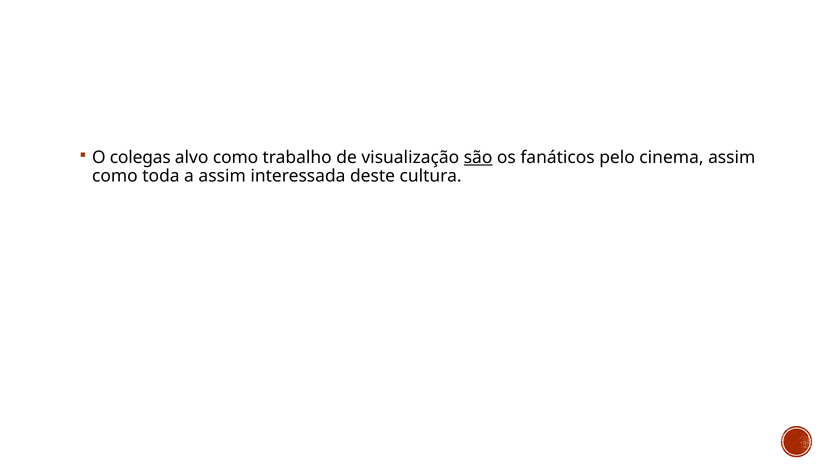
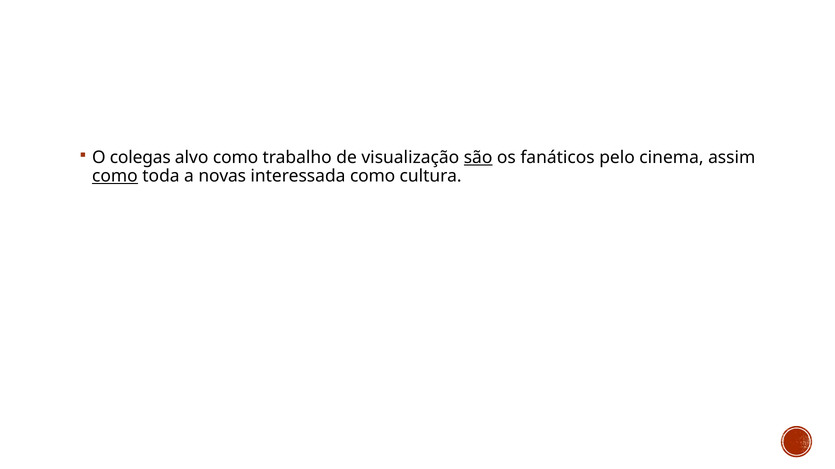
como at (115, 177) underline: none -> present
a assim: assim -> novas
interessada deste: deste -> como
